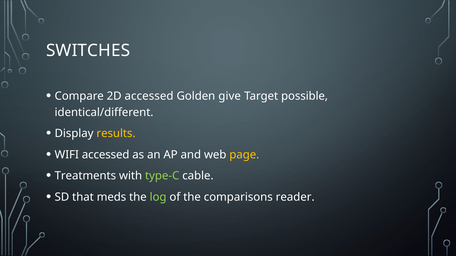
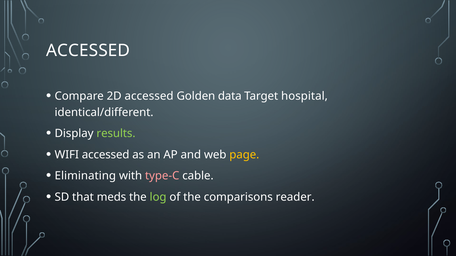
SWITCHES at (88, 51): SWITCHES -> ACCESSED
give: give -> data
possible: possible -> hospital
results colour: yellow -> light green
Treatments: Treatments -> Eliminating
type-C colour: light green -> pink
